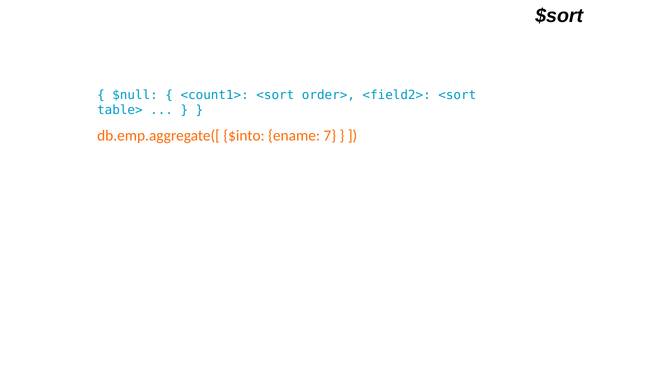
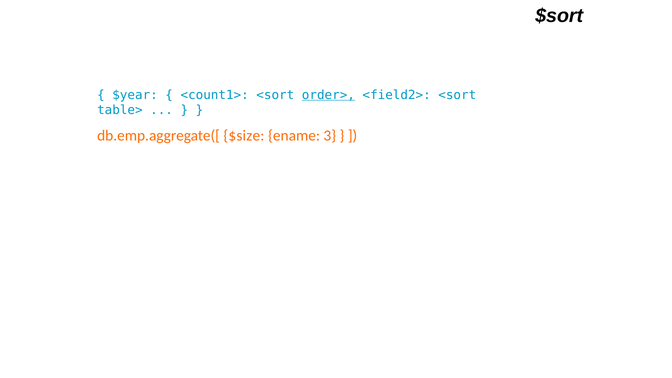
$null: $null -> $year
order> underline: none -> present
$into: $into -> $size
7: 7 -> 3
